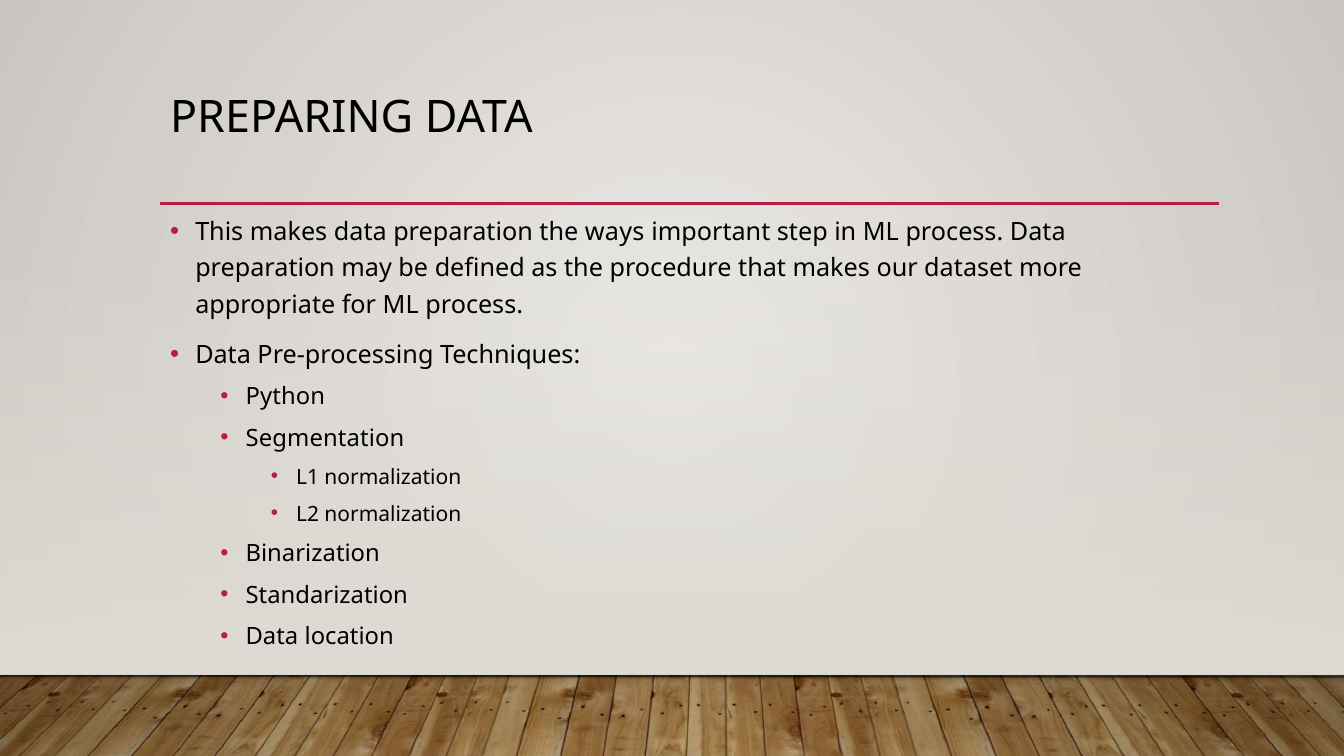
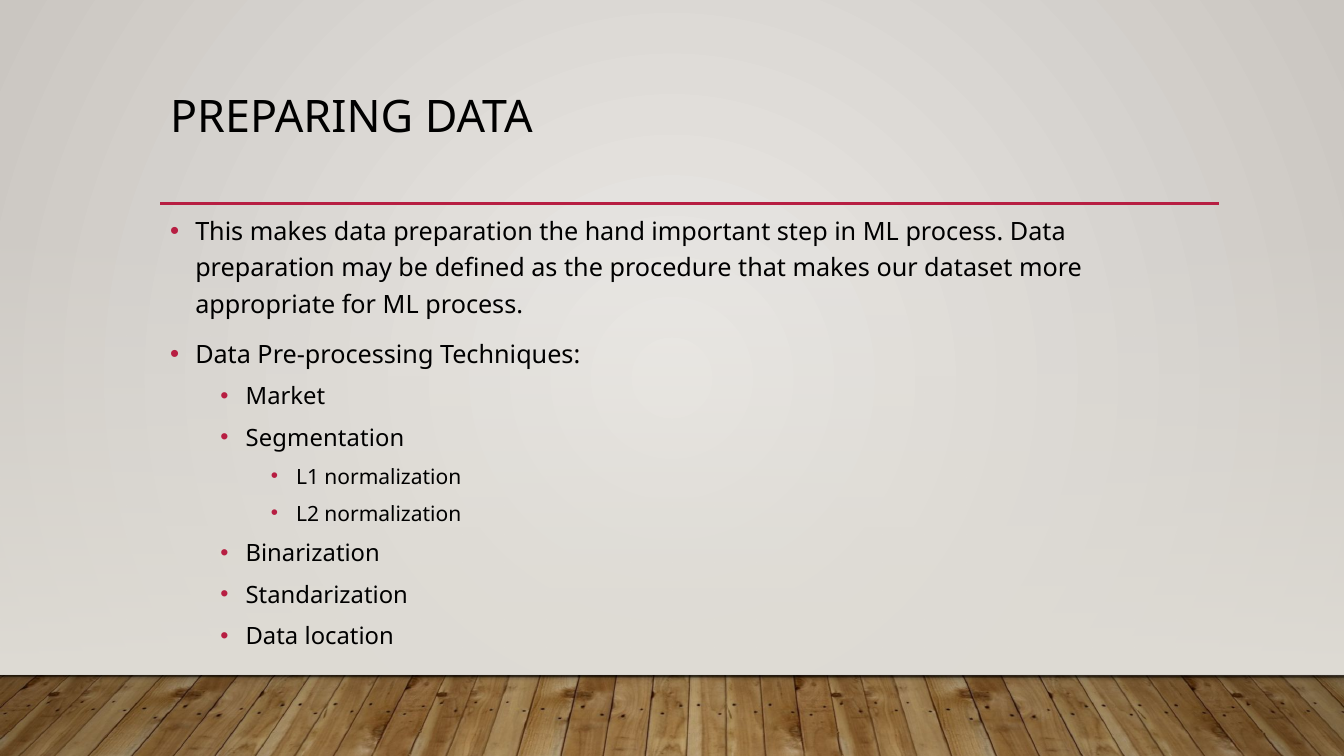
ways: ways -> hand
Python: Python -> Market
